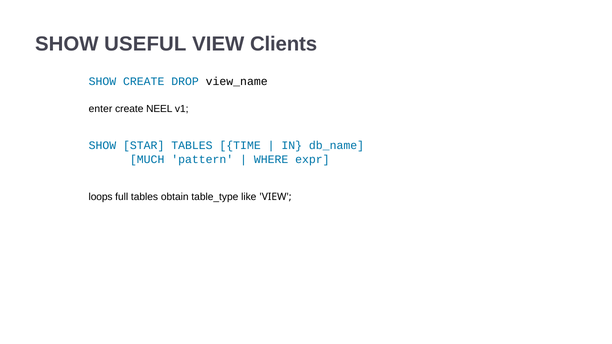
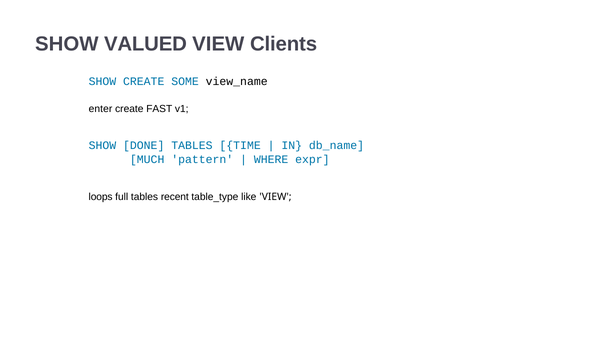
USEFUL: USEFUL -> VALUED
DROP: DROP -> SOME
NEEL: NEEL -> FAST
STAR: STAR -> DONE
obtain: obtain -> recent
